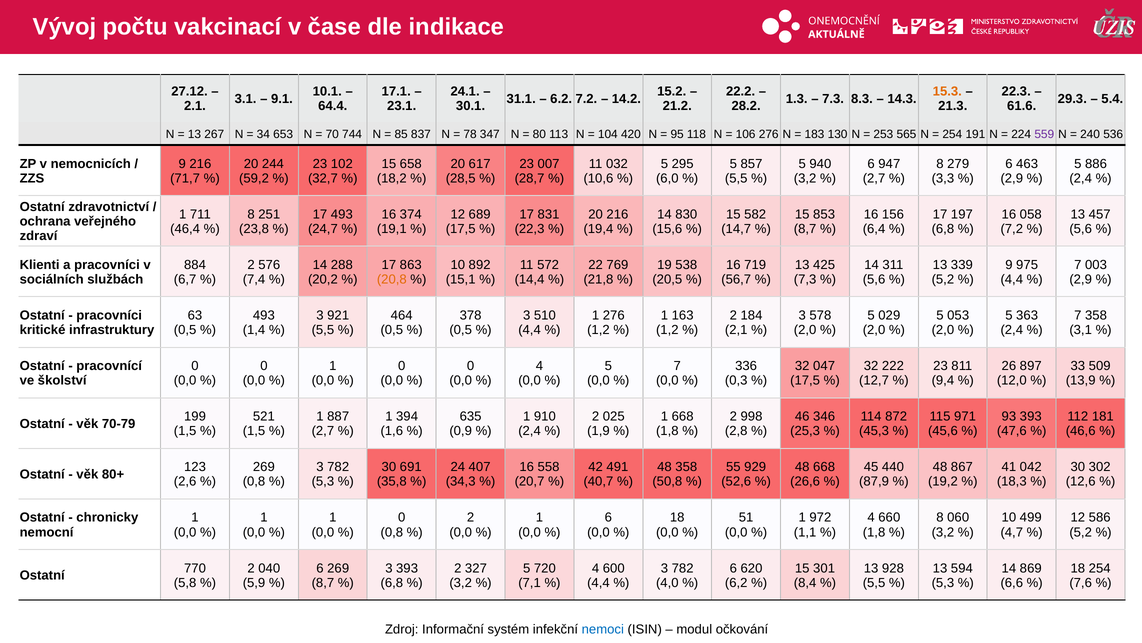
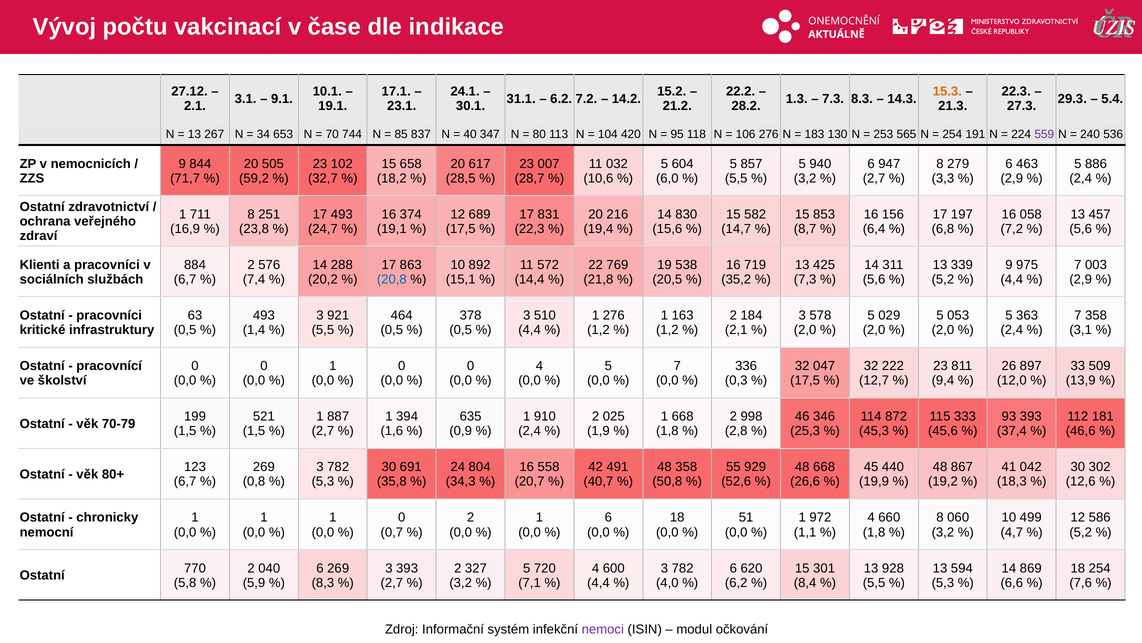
64.4: 64.4 -> 19.1
61.6: 61.6 -> 27.3
78: 78 -> 40
9 216: 216 -> 844
244: 244 -> 505
295: 295 -> 604
46,4: 46,4 -> 16,9
20,8 colour: orange -> blue
56,7: 56,7 -> 35,2
971: 971 -> 333
47,6: 47,6 -> 37,4
407: 407 -> 804
2,6 at (185, 481): 2,6 -> 6,7
87,9: 87,9 -> 19,9
0,8 at (392, 532): 0,8 -> 0,7
8,7 at (323, 582): 8,7 -> 8,3
6,8 at (392, 582): 6,8 -> 2,7
nemoci colour: blue -> purple
